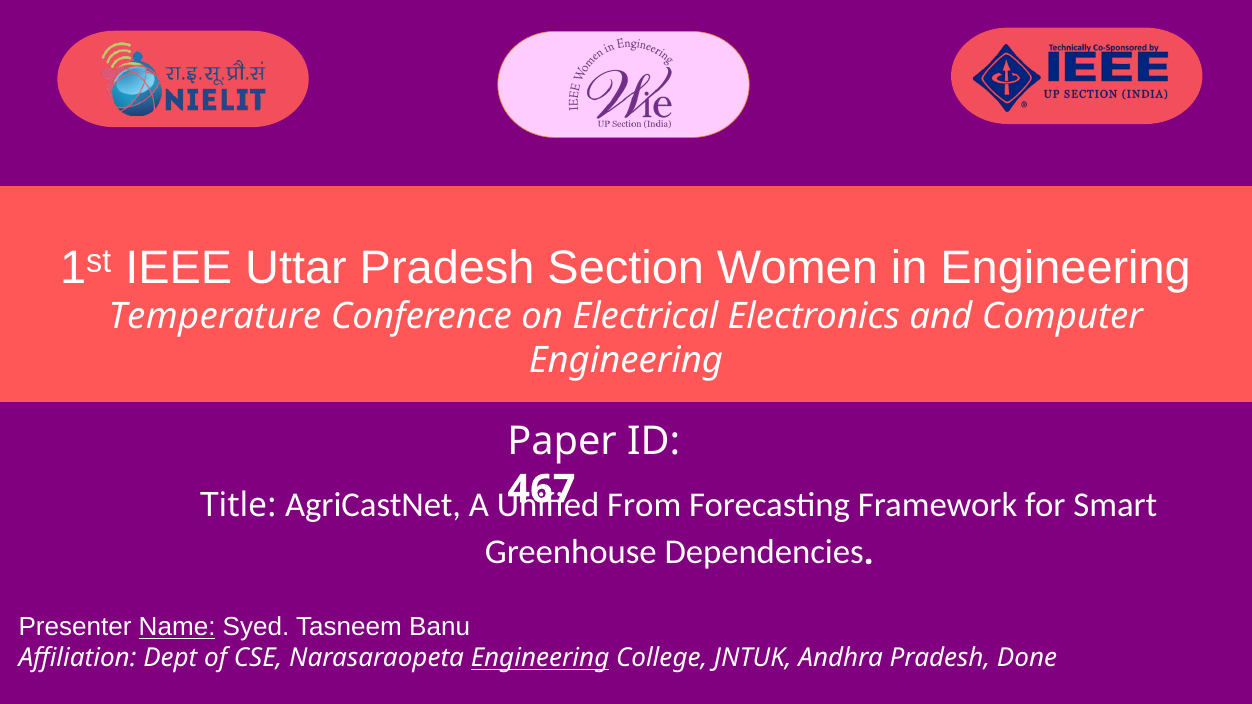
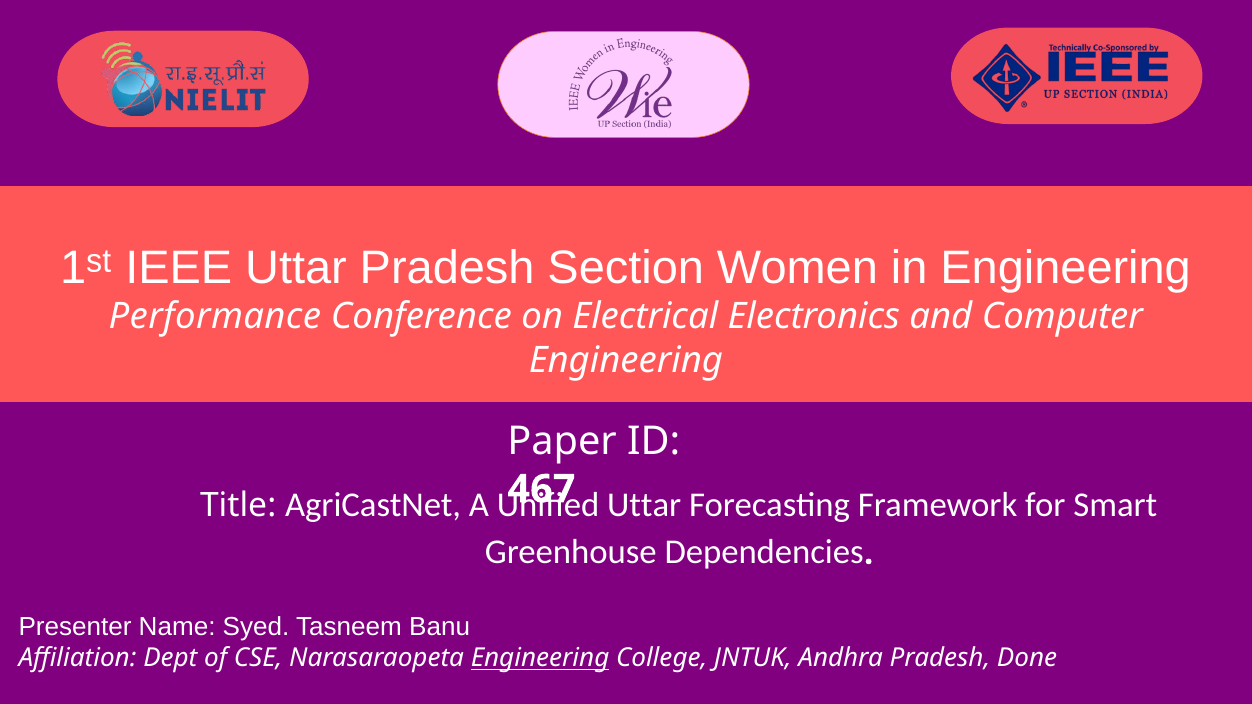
Temperature: Temperature -> Performance
From at (644, 505): From -> Uttar
Name underline: present -> none
